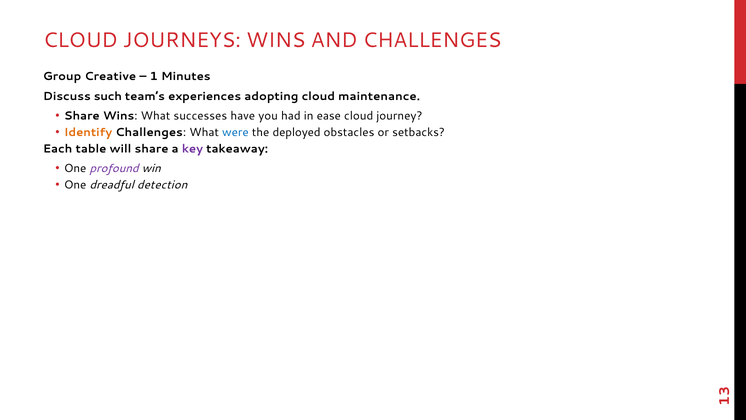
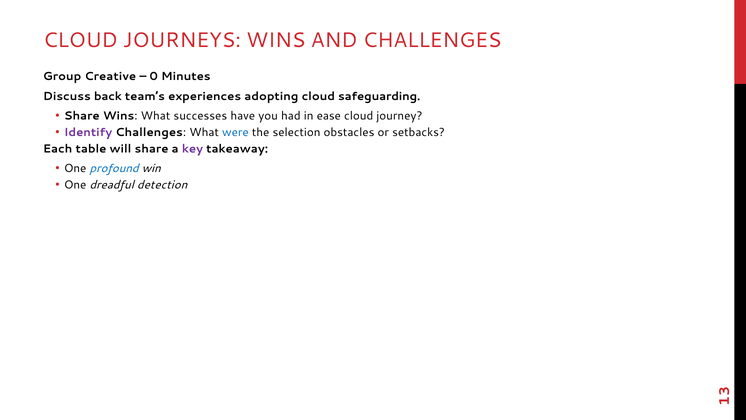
1 at (154, 76): 1 -> 0
such: such -> back
maintenance: maintenance -> safeguarding
Identify colour: orange -> purple
deployed: deployed -> selection
profound colour: purple -> blue
